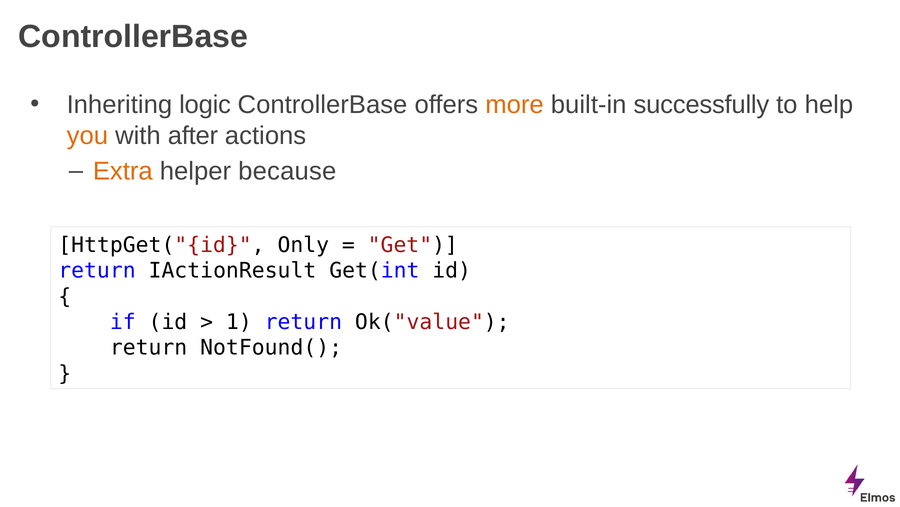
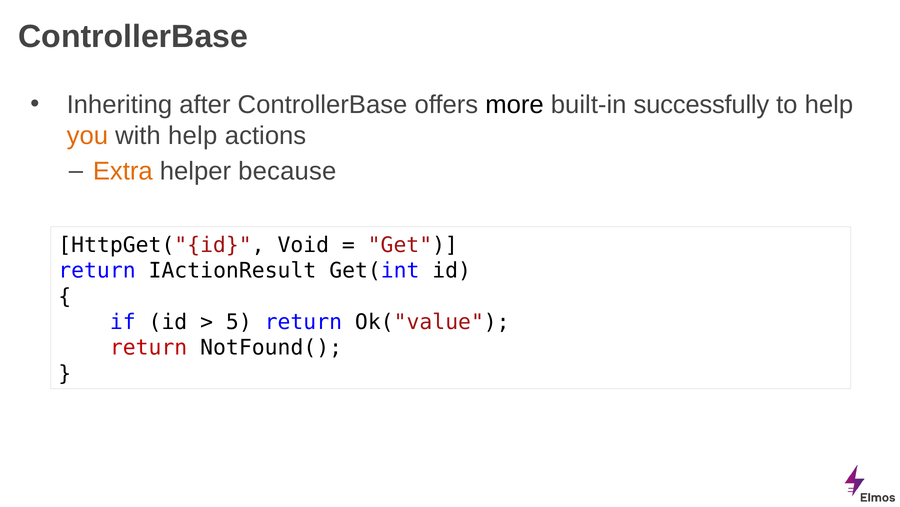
logic: logic -> after
more colour: orange -> black
with after: after -> help
Only: Only -> Void
1: 1 -> 5
return at (149, 348) colour: black -> red
